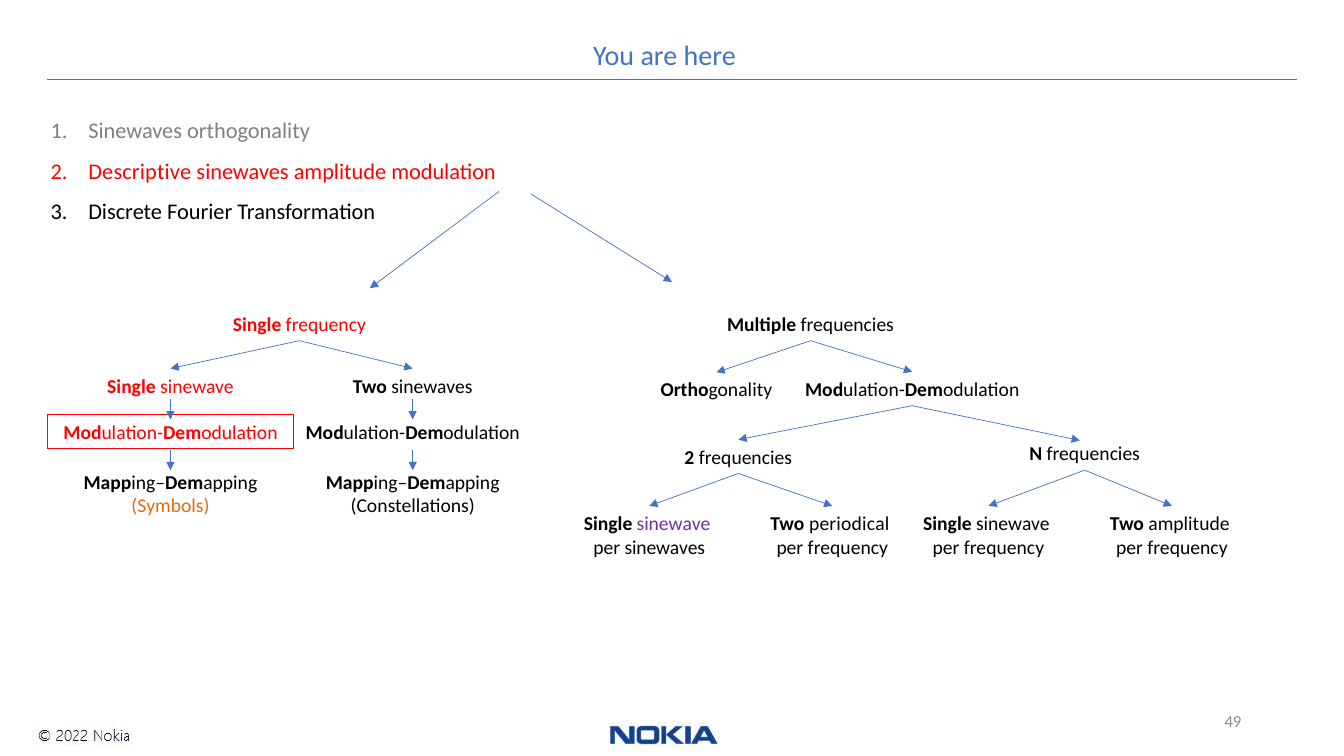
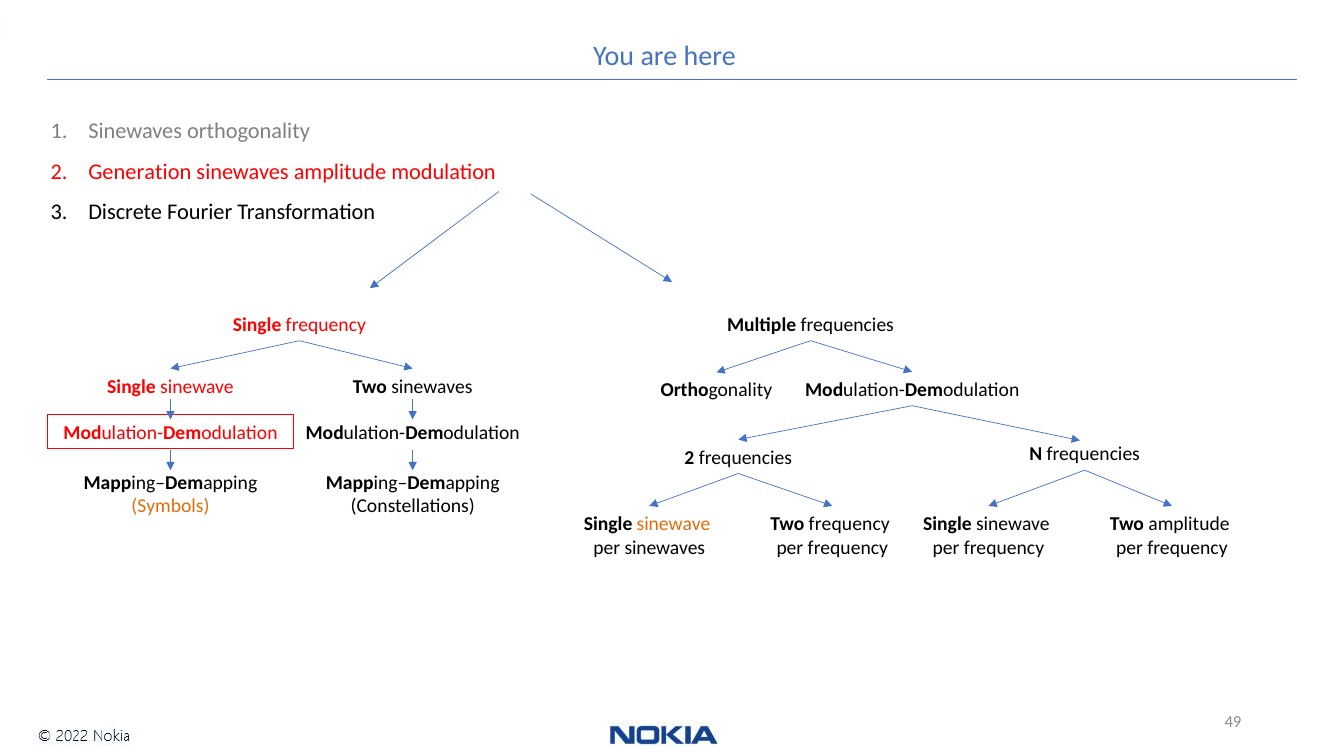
Descriptive: Descriptive -> Generation
sinewave at (674, 524) colour: purple -> orange
Two periodical: periodical -> frequency
